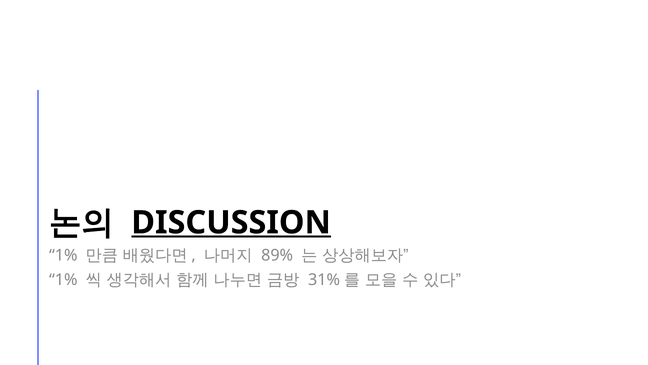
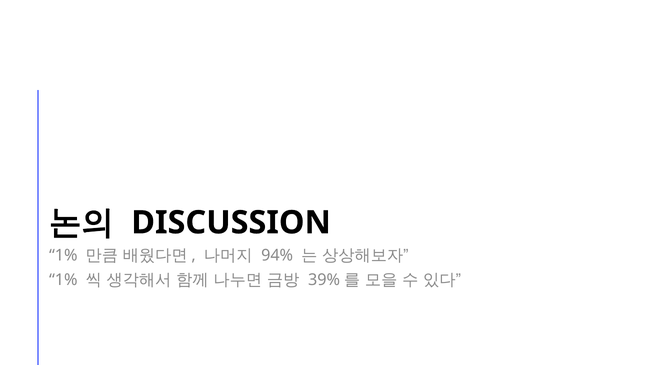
DISCUSSION underline: present -> none
89%: 89% -> 94%
31%: 31% -> 39%
